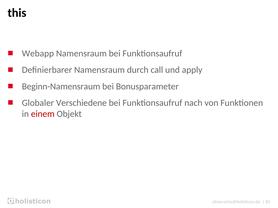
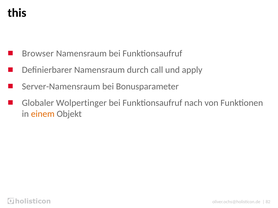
Webapp: Webapp -> Browser
Beginn-Namensraum: Beginn-Namensraum -> Server-Namensraum
Verschiedene: Verschiedene -> Wolpertinger
einem colour: red -> orange
